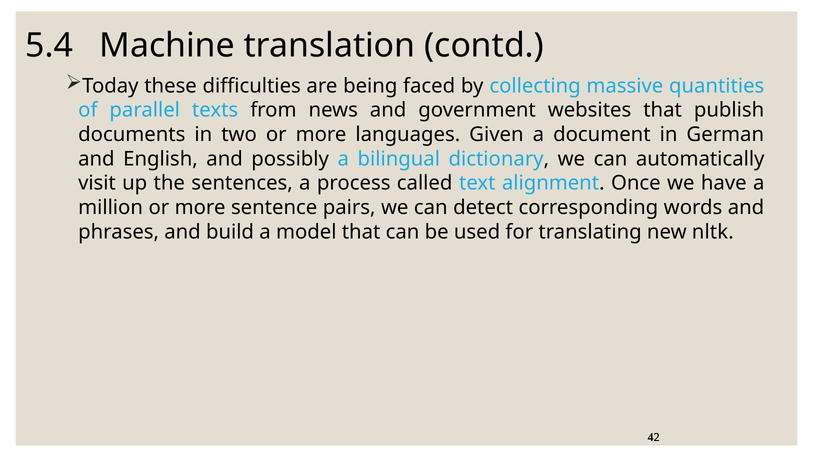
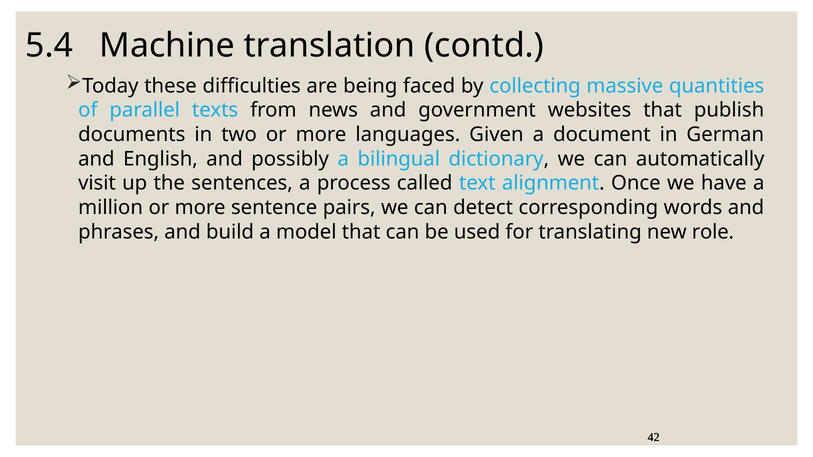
nltk: nltk -> role
